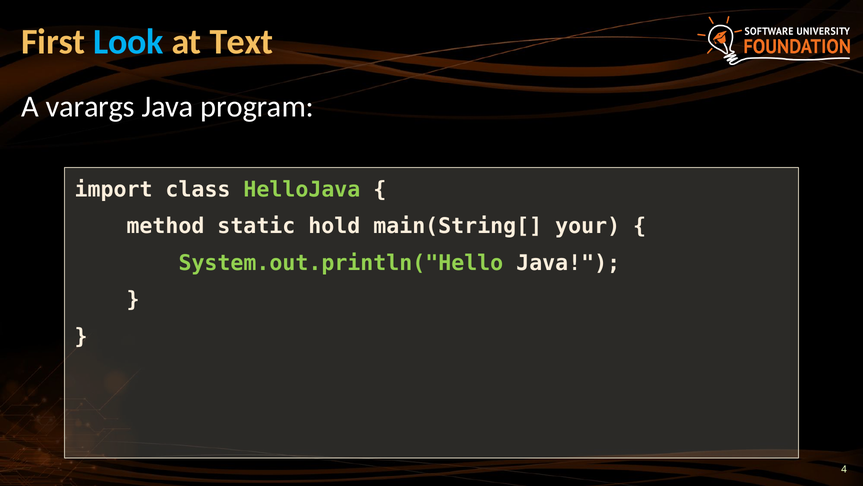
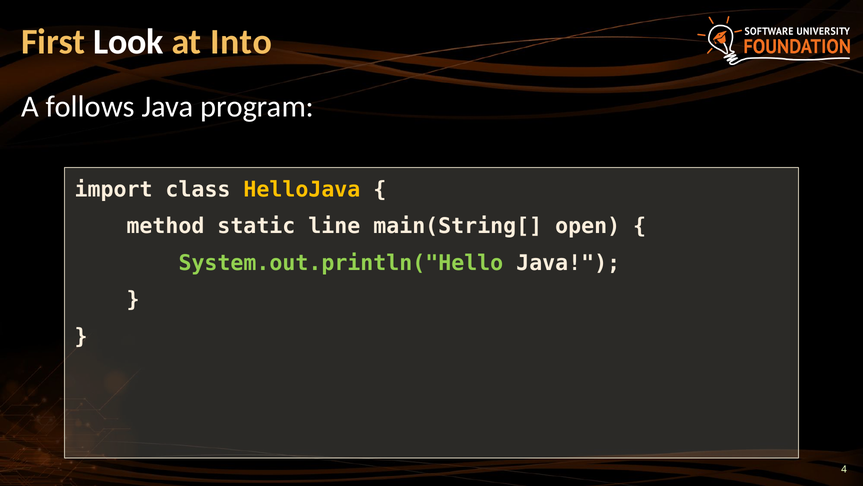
Look colour: light blue -> white
Text: Text -> Into
varargs: varargs -> follows
HelloJava colour: light green -> yellow
hold: hold -> line
your: your -> open
